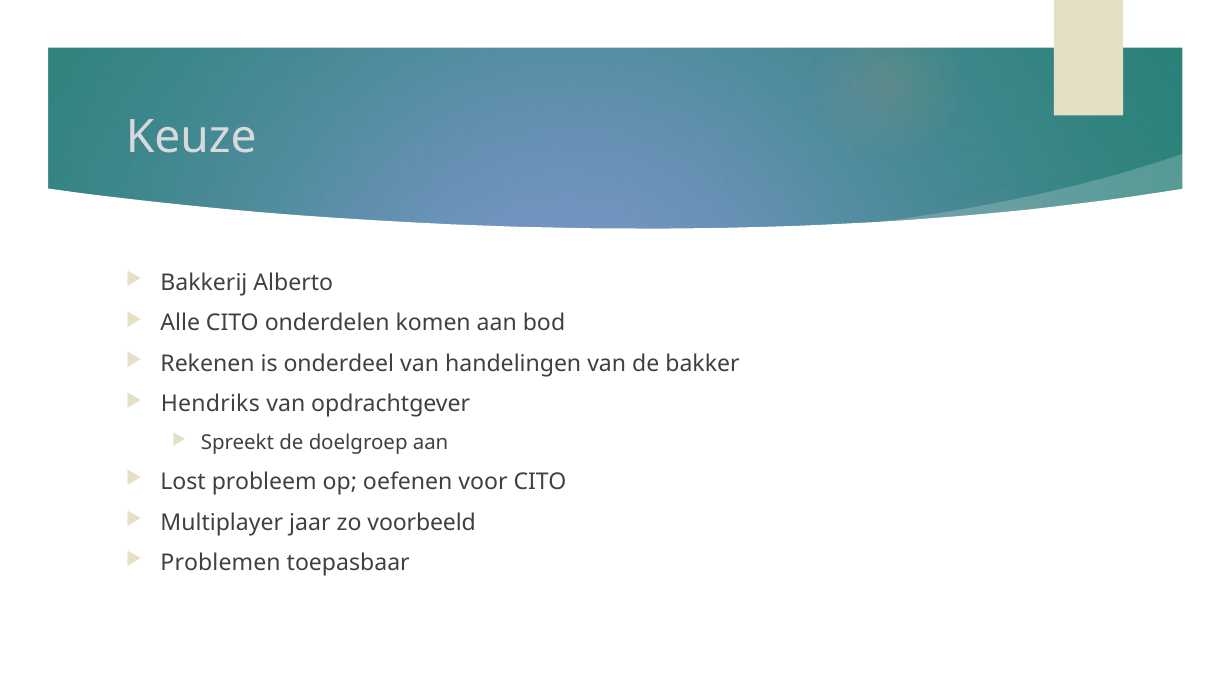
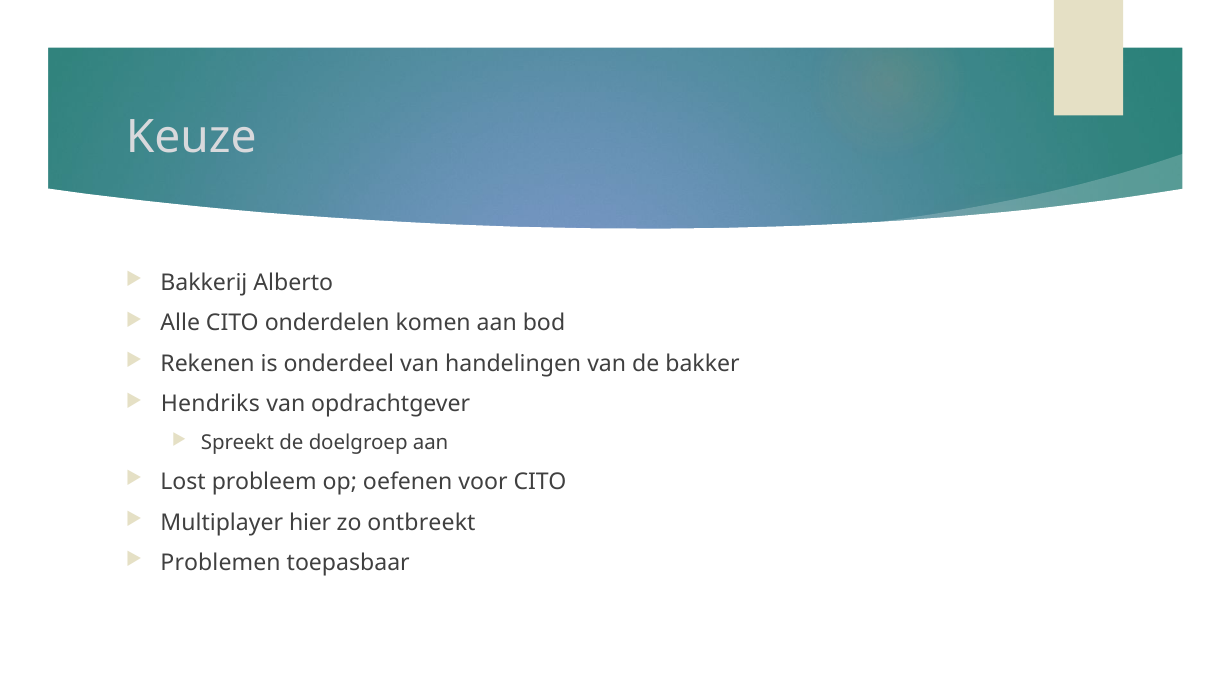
jaar: jaar -> hier
voorbeeld: voorbeeld -> ontbreekt
